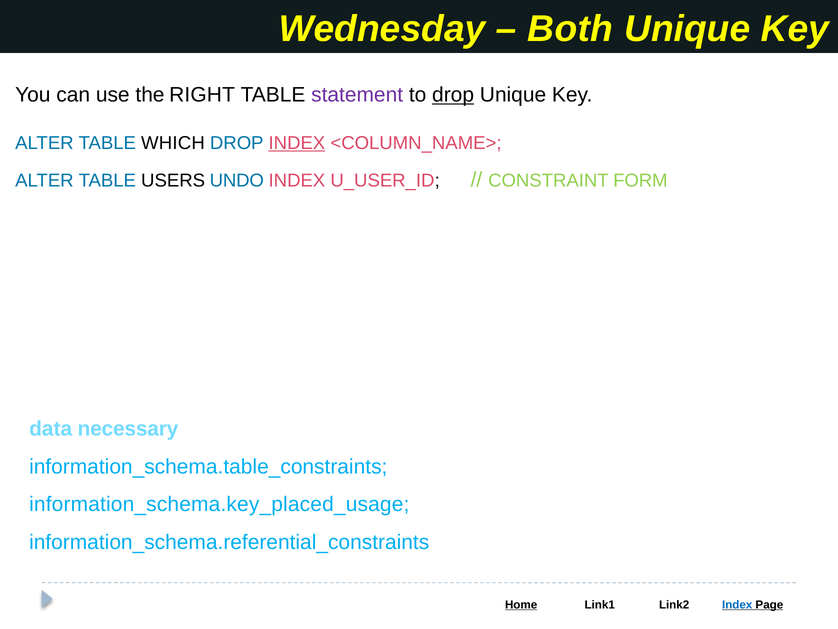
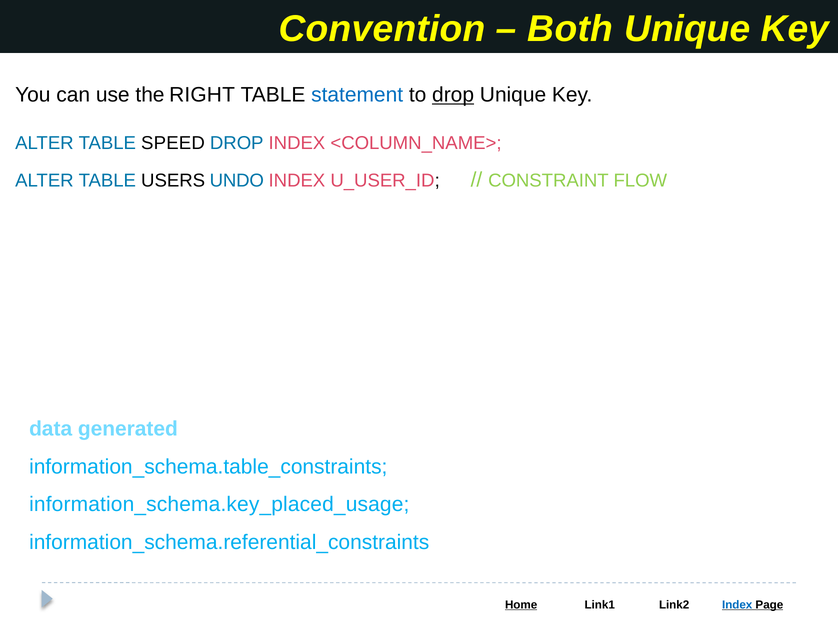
Wednesday: Wednesday -> Convention
statement colour: purple -> blue
WHICH: WHICH -> SPEED
INDEX at (297, 143) underline: present -> none
FORM: FORM -> FLOW
necessary: necessary -> generated
